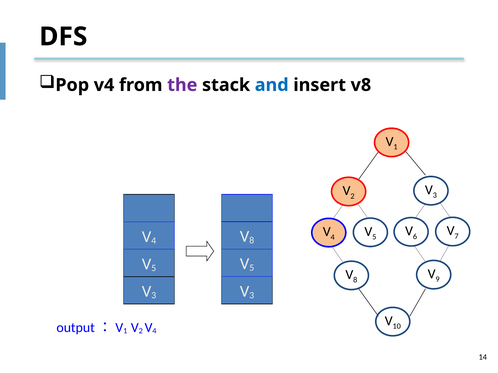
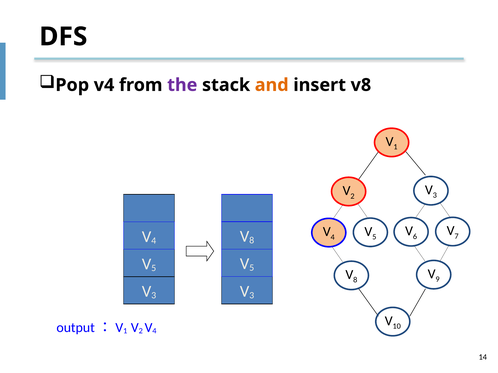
and colour: blue -> orange
